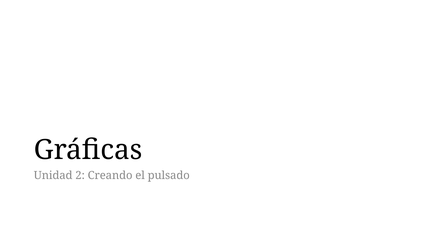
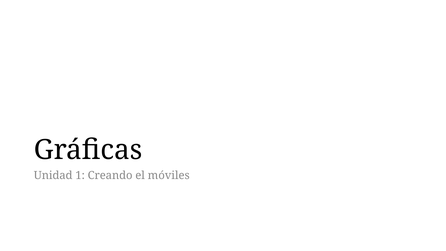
2: 2 -> 1
pulsado: pulsado -> móviles
